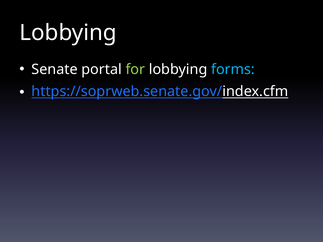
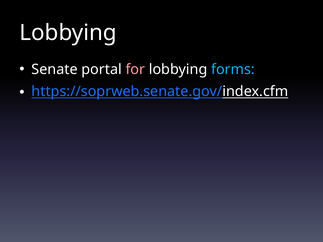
for colour: light green -> pink
